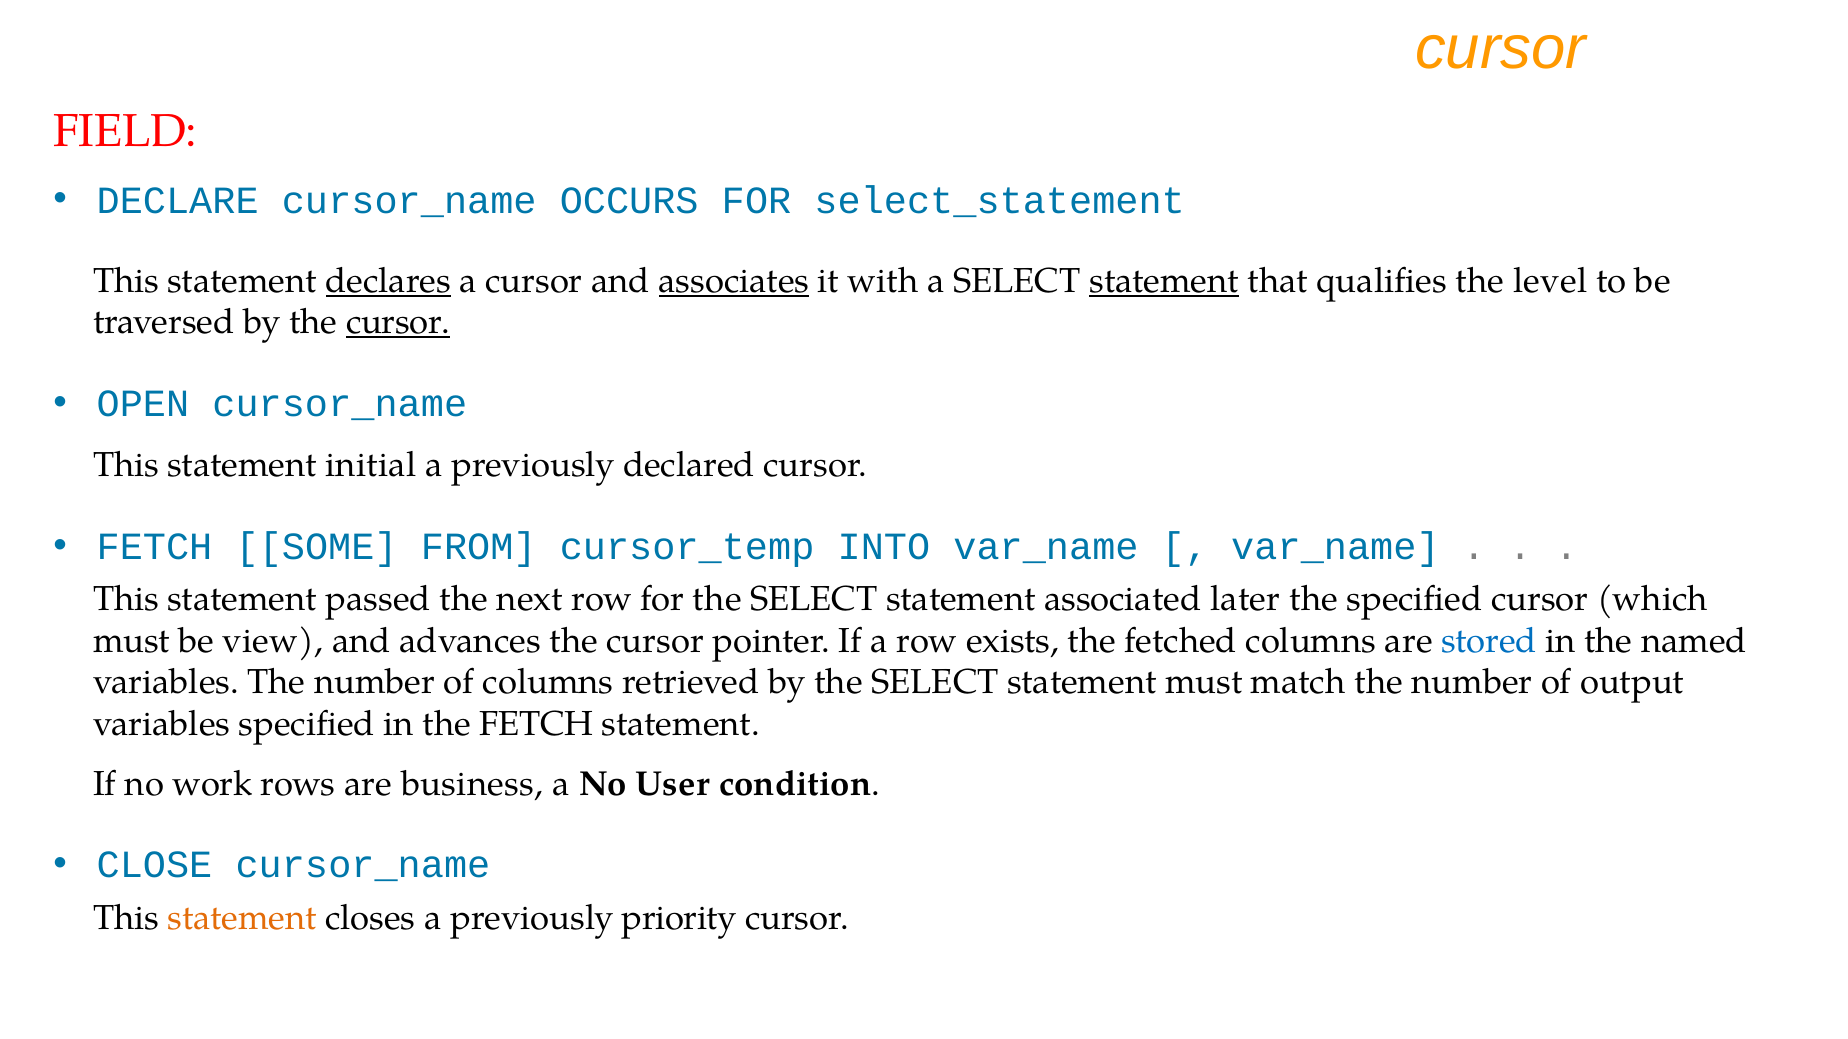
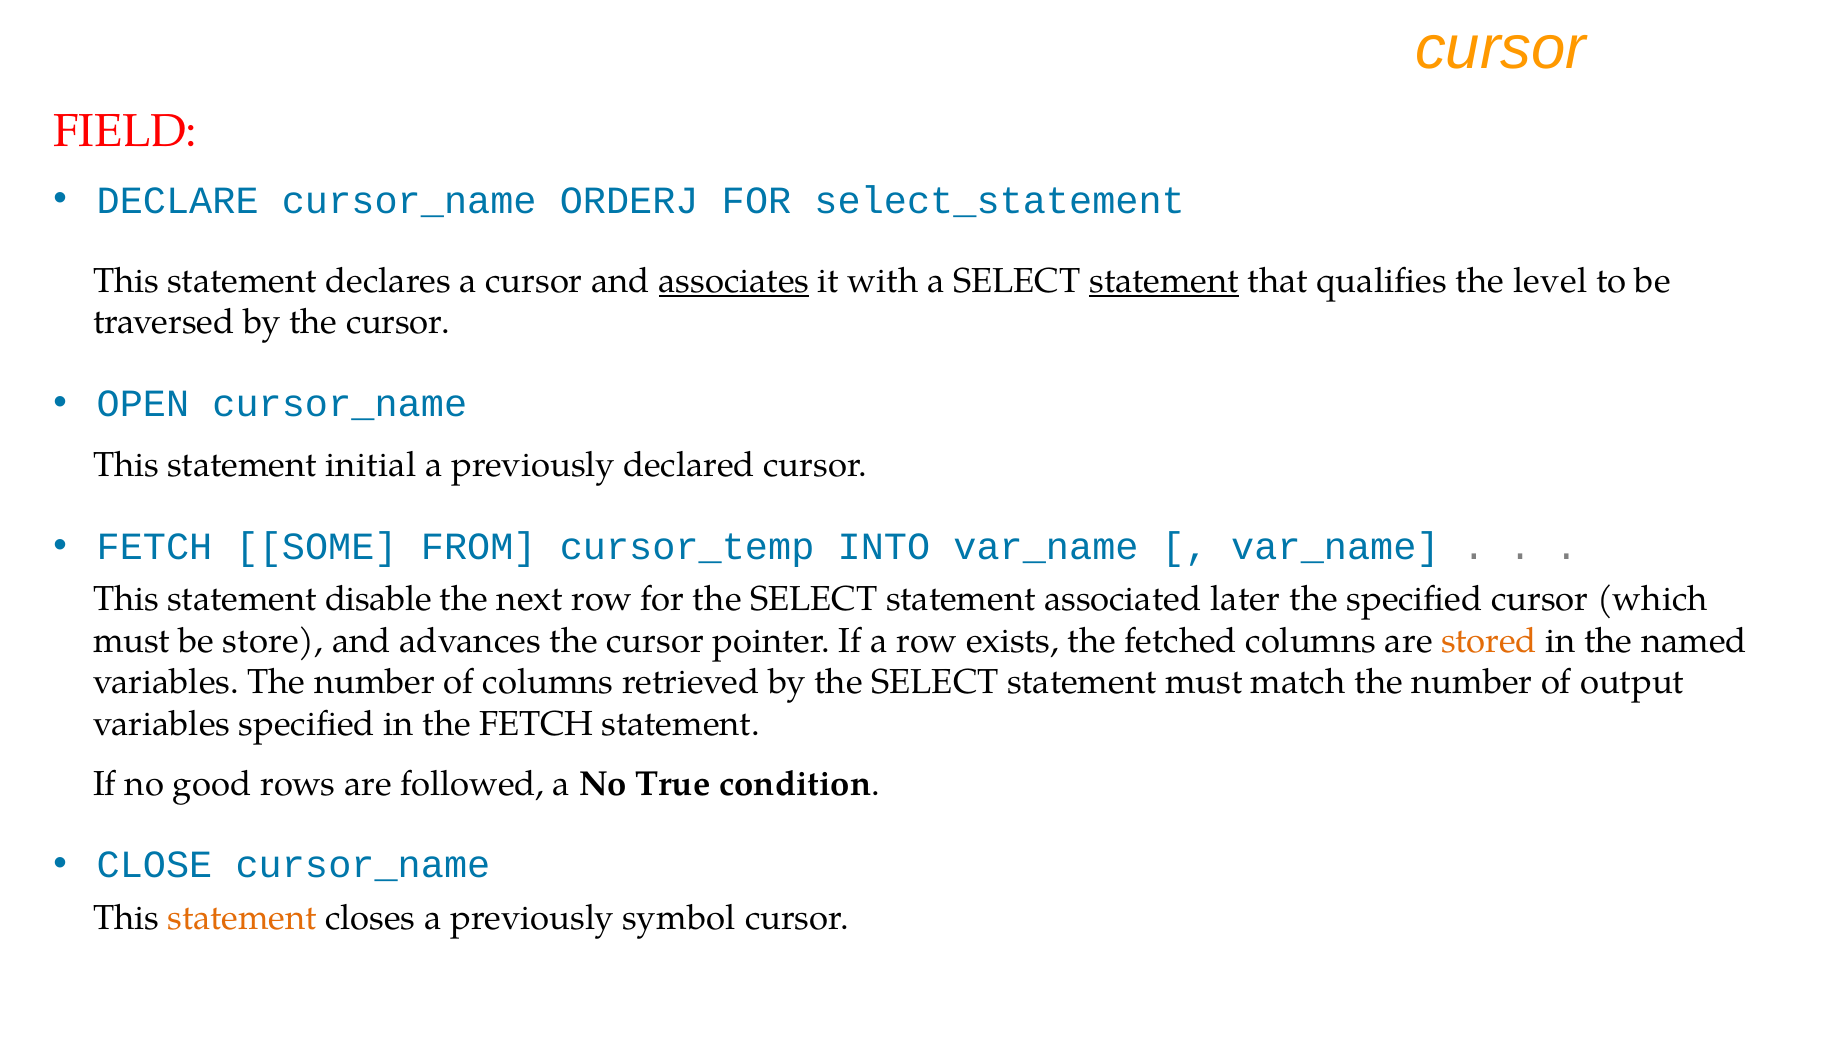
OCCURS: OCCURS -> ORDERJ
declares underline: present -> none
cursor at (398, 323) underline: present -> none
passed: passed -> disable
view: view -> store
stored colour: blue -> orange
work: work -> good
business: business -> followed
User: User -> True
priority: priority -> symbol
